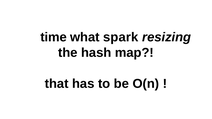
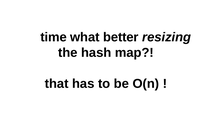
spark: spark -> better
